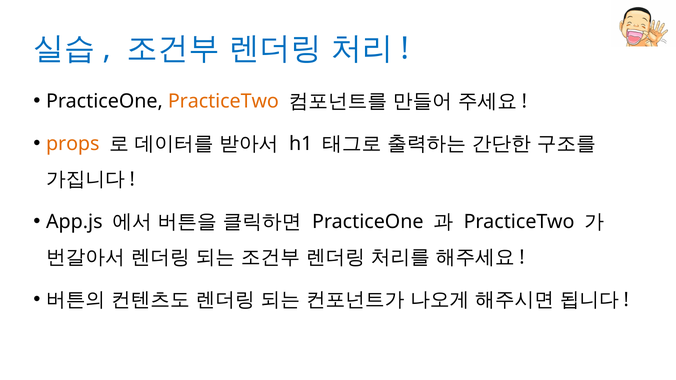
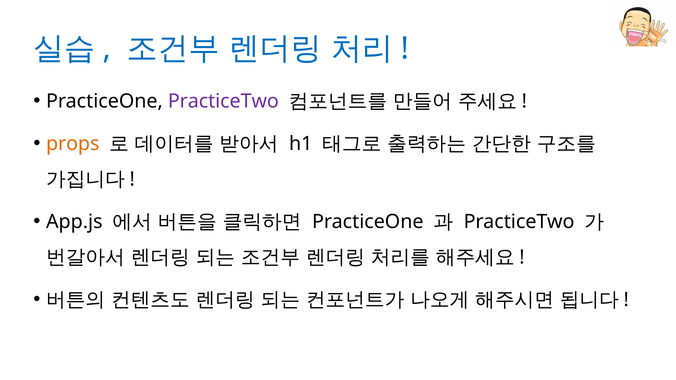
PracticeTwo at (223, 101) colour: orange -> purple
